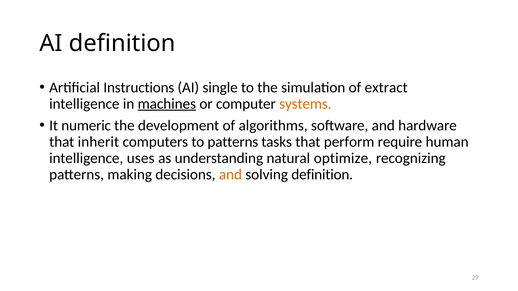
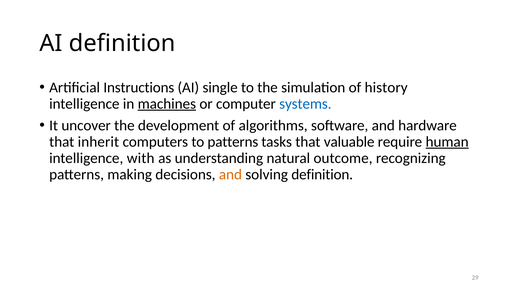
extract: extract -> history
systems colour: orange -> blue
numeric: numeric -> uncover
perform: perform -> valuable
human underline: none -> present
uses: uses -> with
optimize: optimize -> outcome
